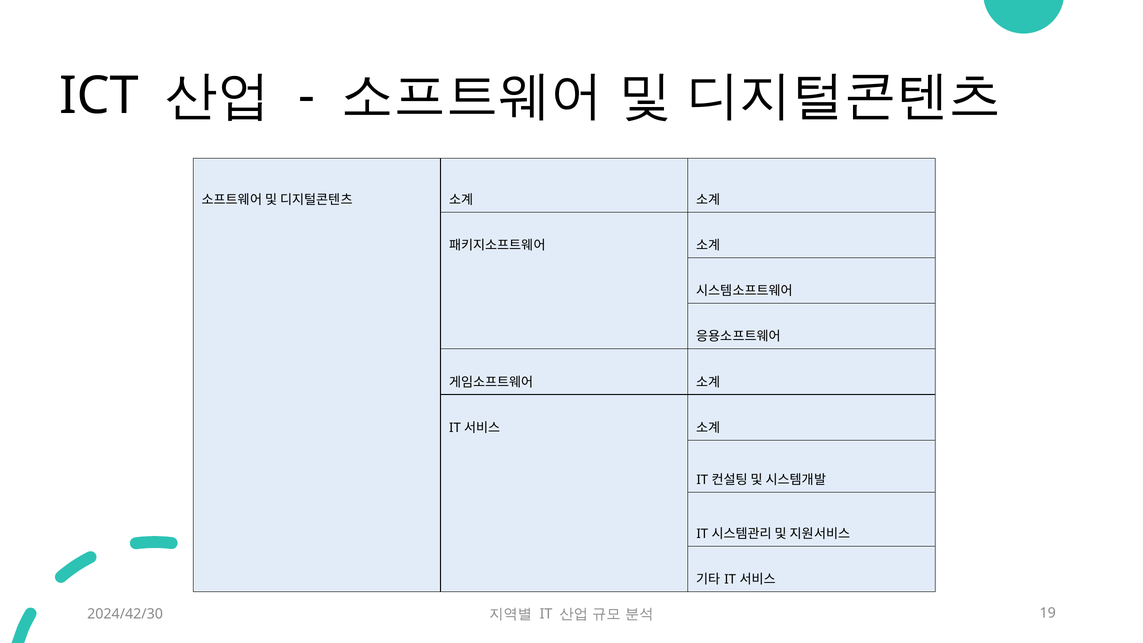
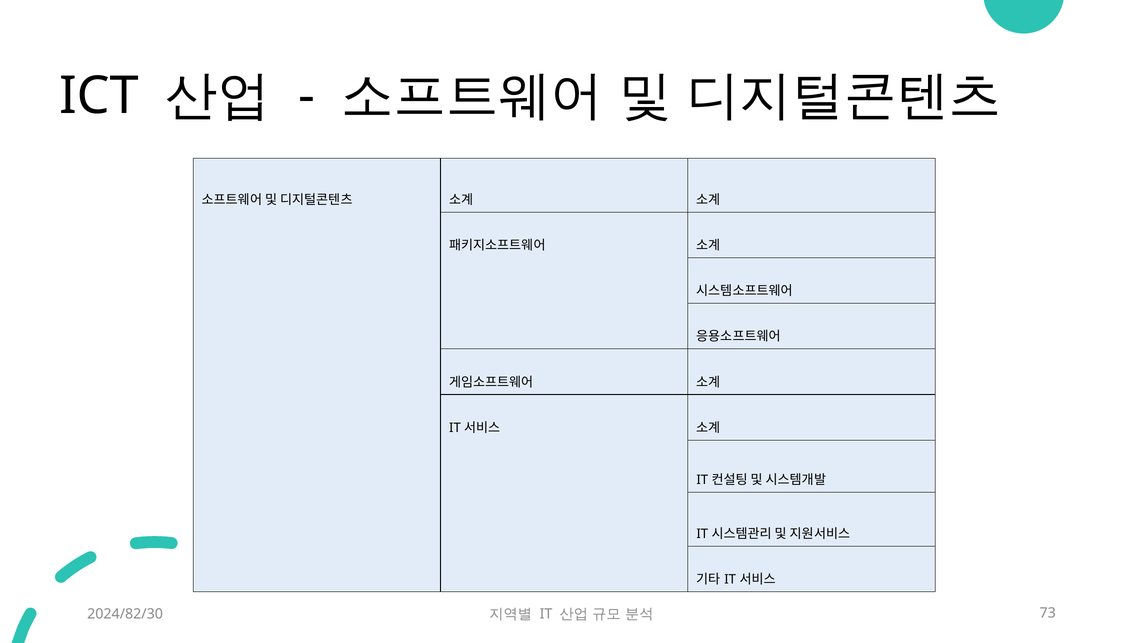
2024/42/30: 2024/42/30 -> 2024/82/30
19: 19 -> 73
